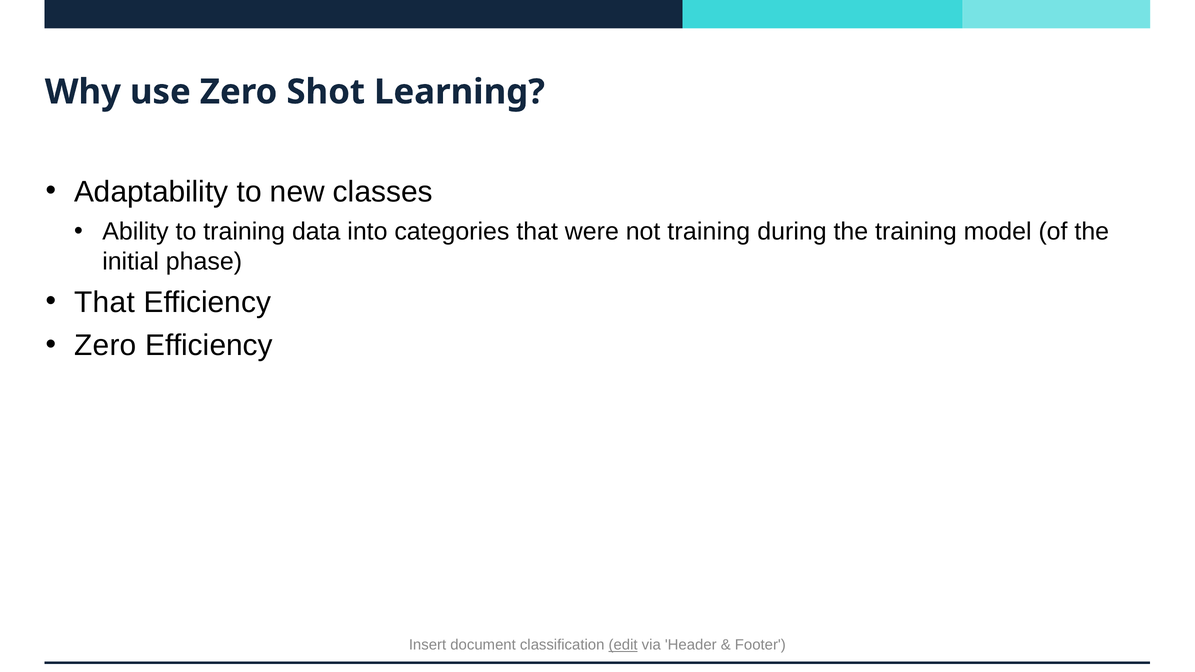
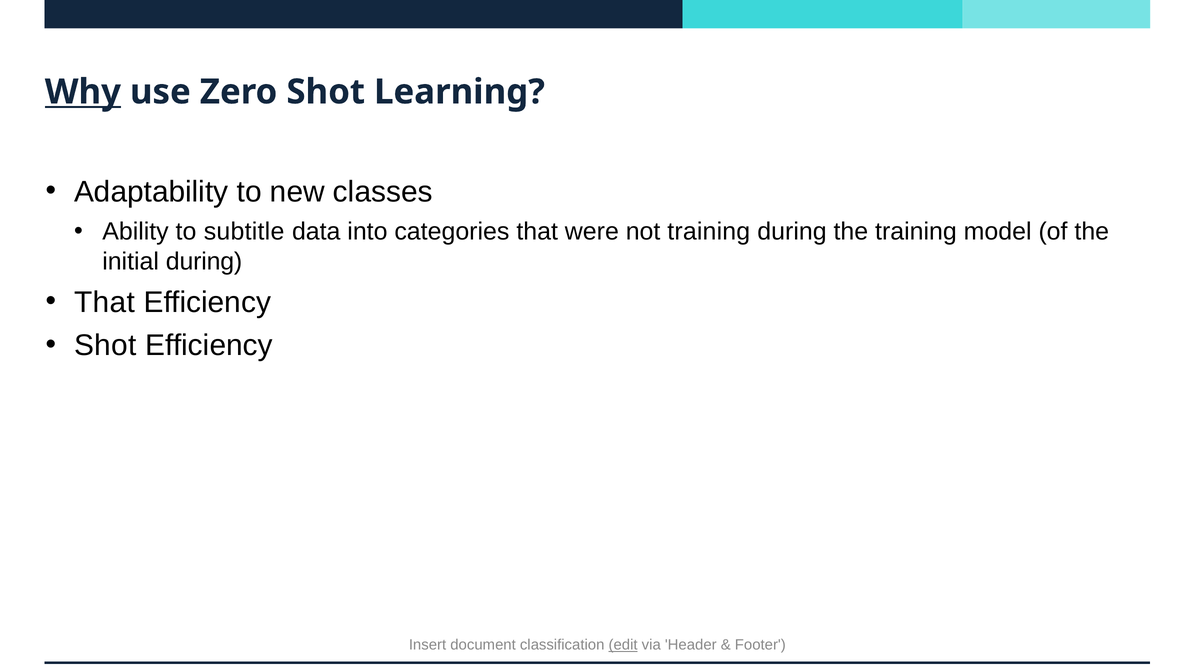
Why underline: none -> present
to training: training -> subtitle
initial phase: phase -> during
Zero at (105, 346): Zero -> Shot
